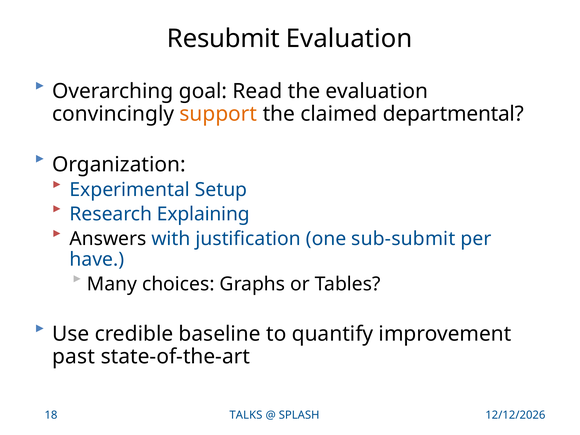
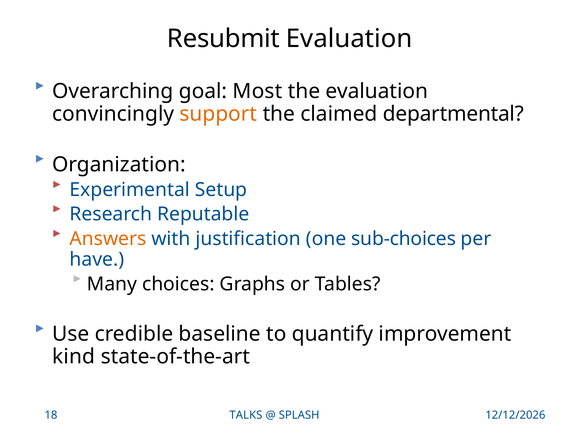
Read: Read -> Most
Explaining: Explaining -> Reputable
Answers colour: black -> orange
sub-submit: sub-submit -> sub-choices
past: past -> kind
